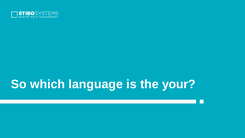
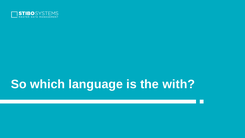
your: your -> with
